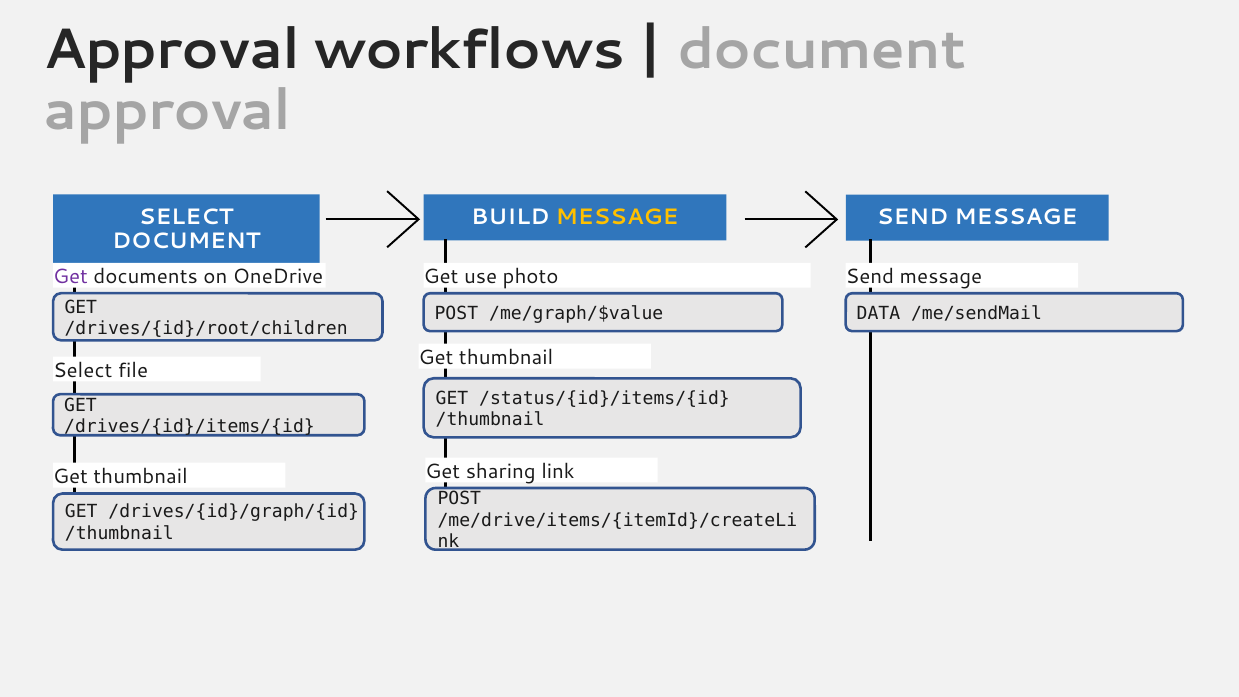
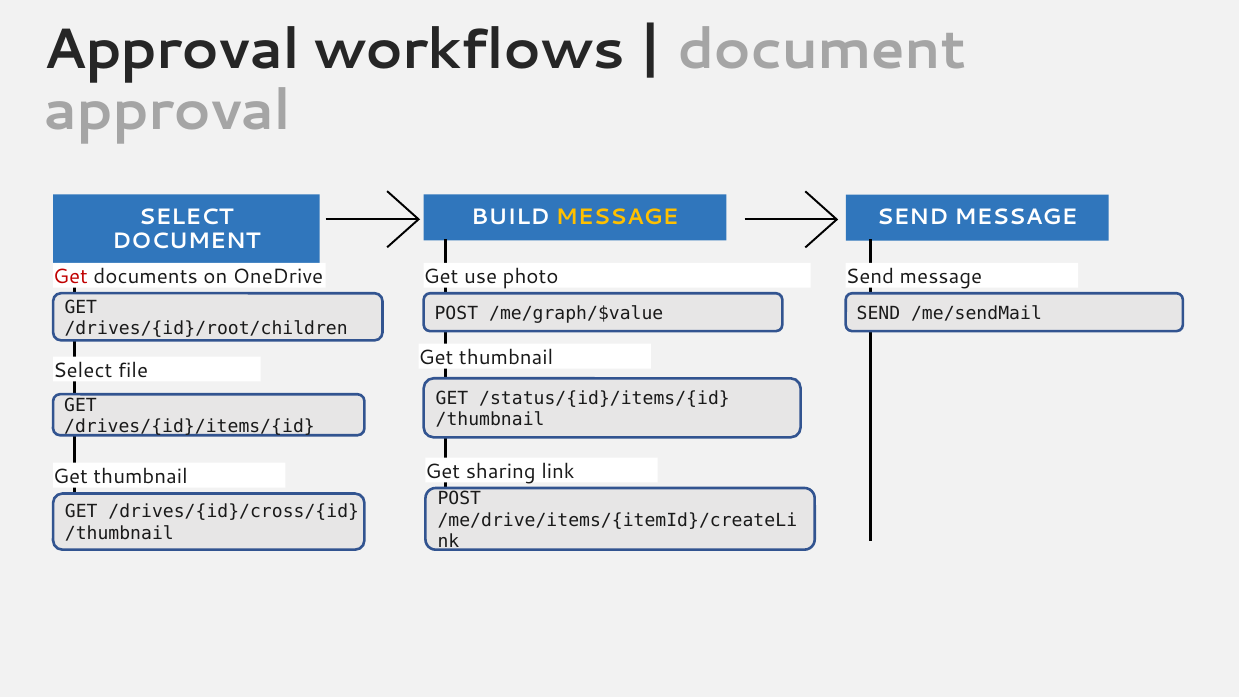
Get at (71, 277) colour: purple -> red
DATA at (878, 313): DATA -> SEND
/drives/{id}/graph/{id: /drives/{id}/graph/{id -> /drives/{id}/cross/{id
